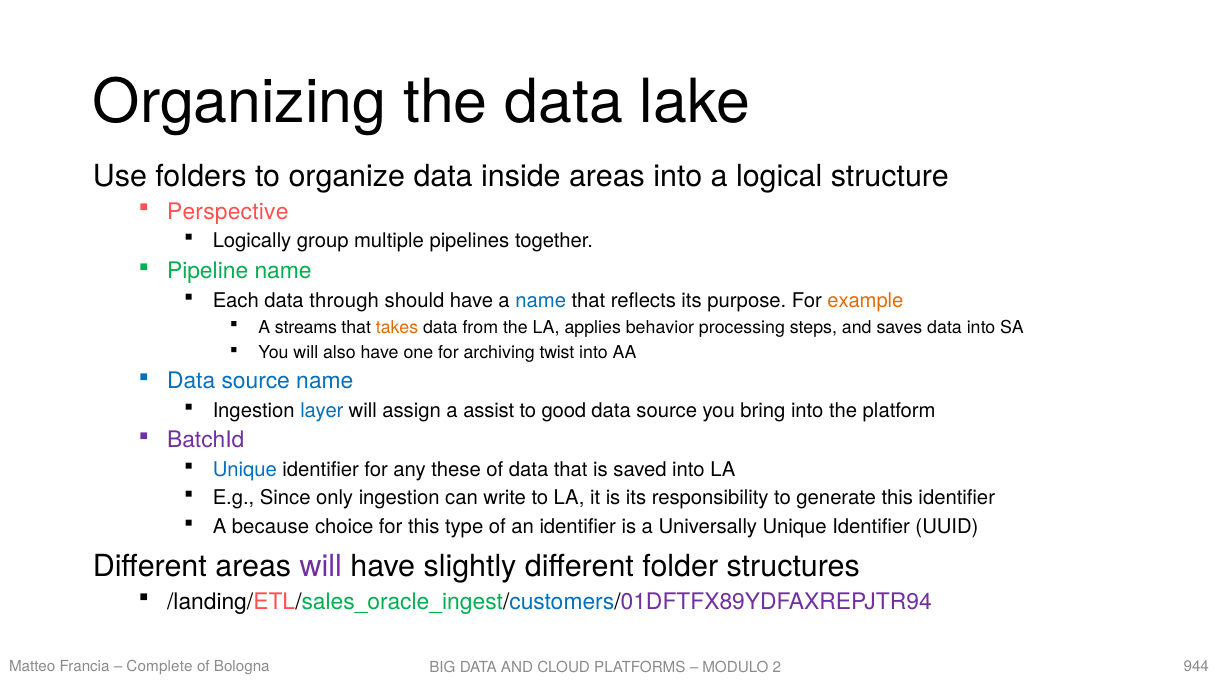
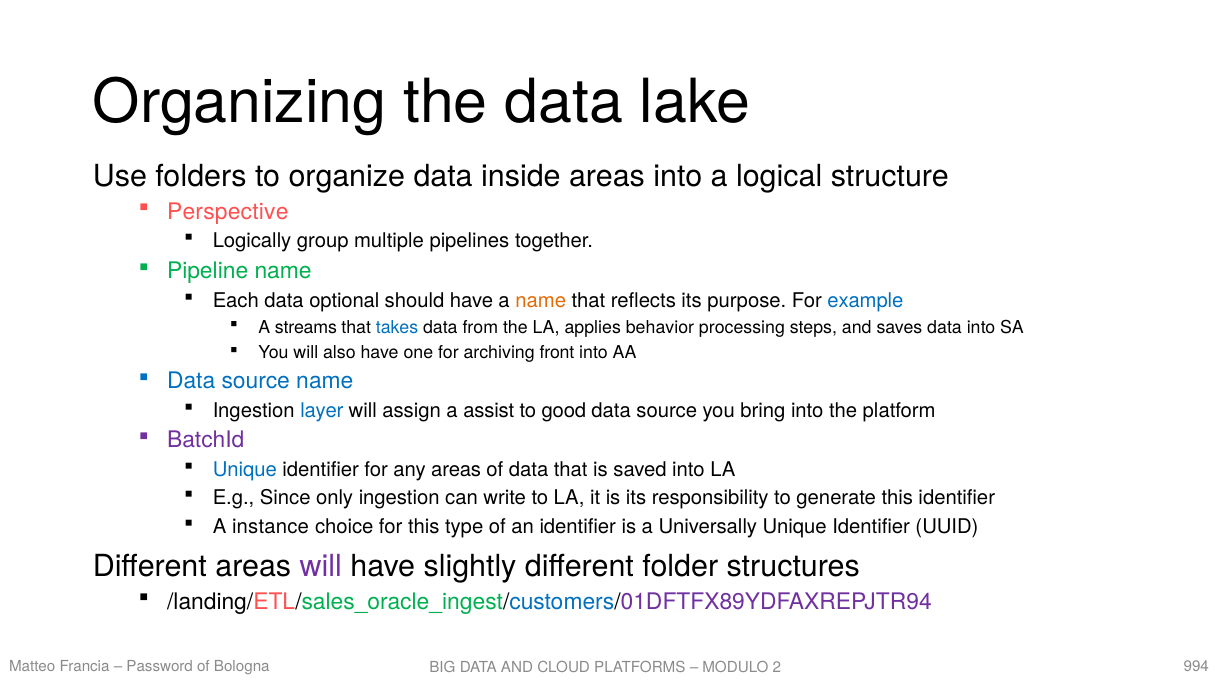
through: through -> optional
name at (541, 301) colour: blue -> orange
example colour: orange -> blue
takes colour: orange -> blue
twist: twist -> front
any these: these -> areas
because: because -> instance
Complete: Complete -> Password
944: 944 -> 994
